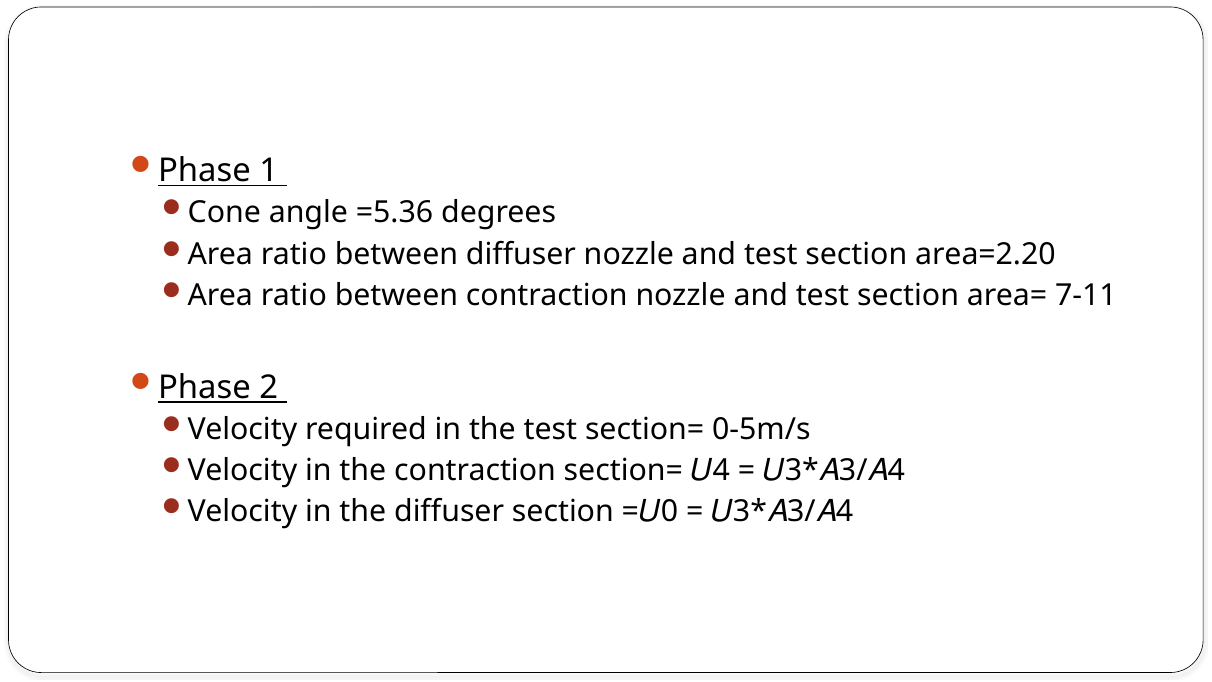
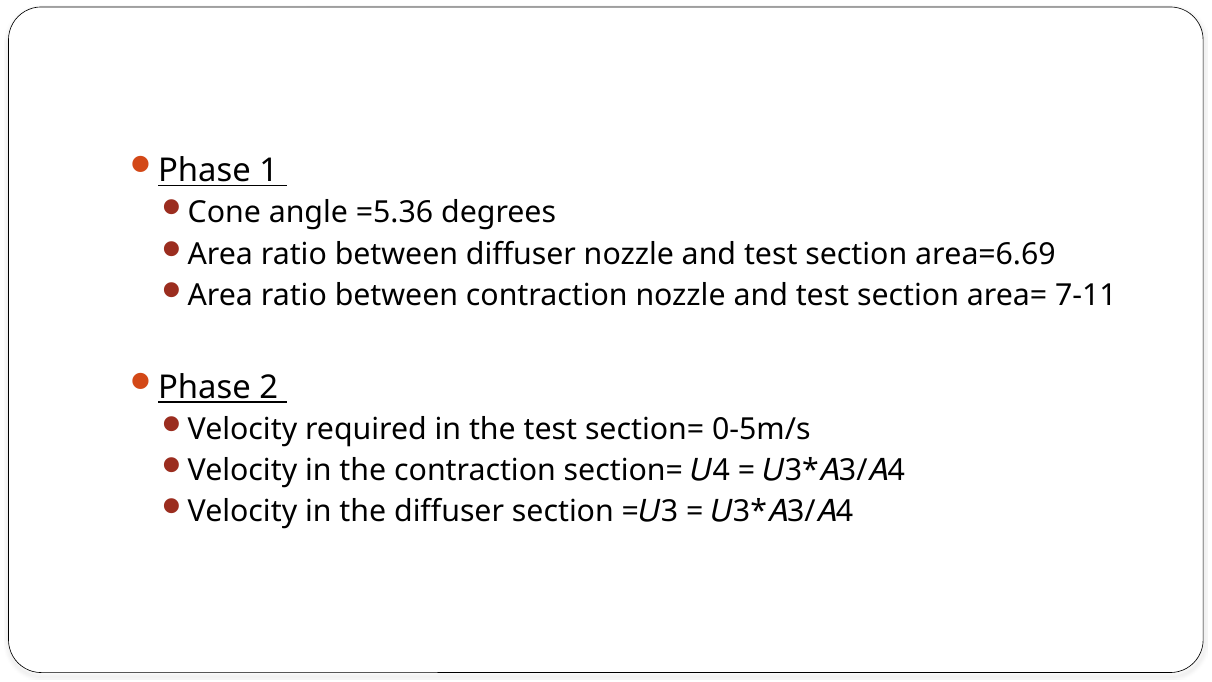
area=2.20: area=2.20 -> area=6.69
0: 0 -> 3
